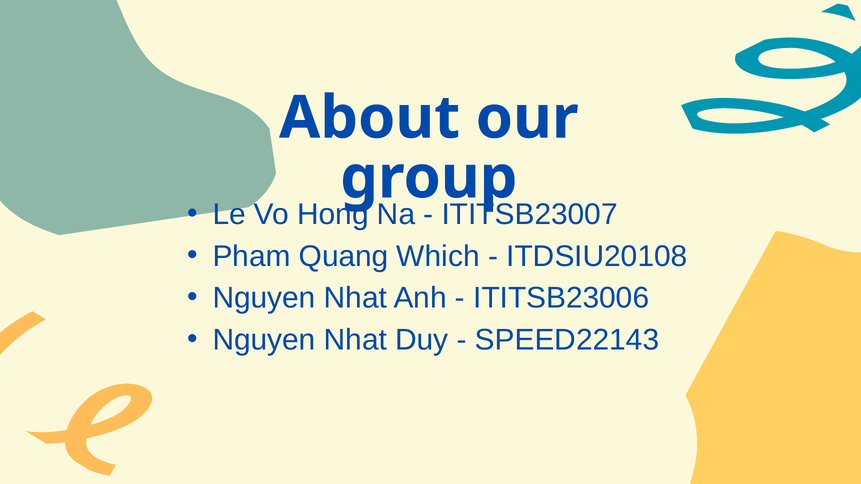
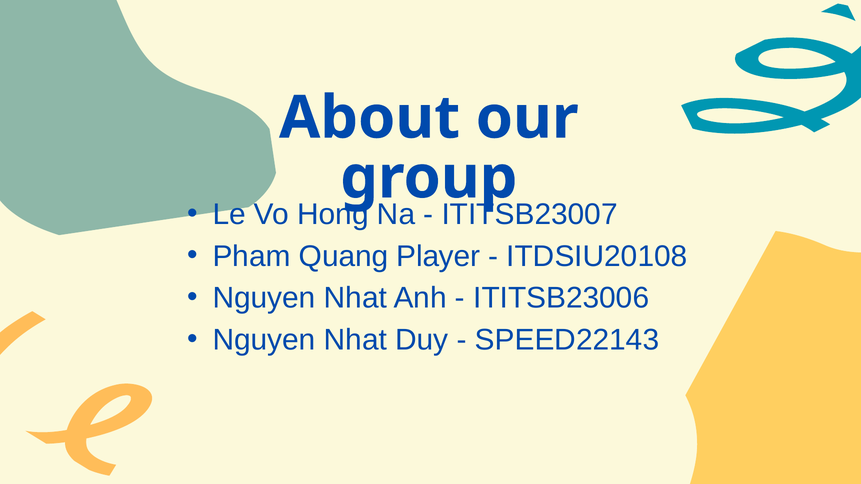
Which: Which -> Player
